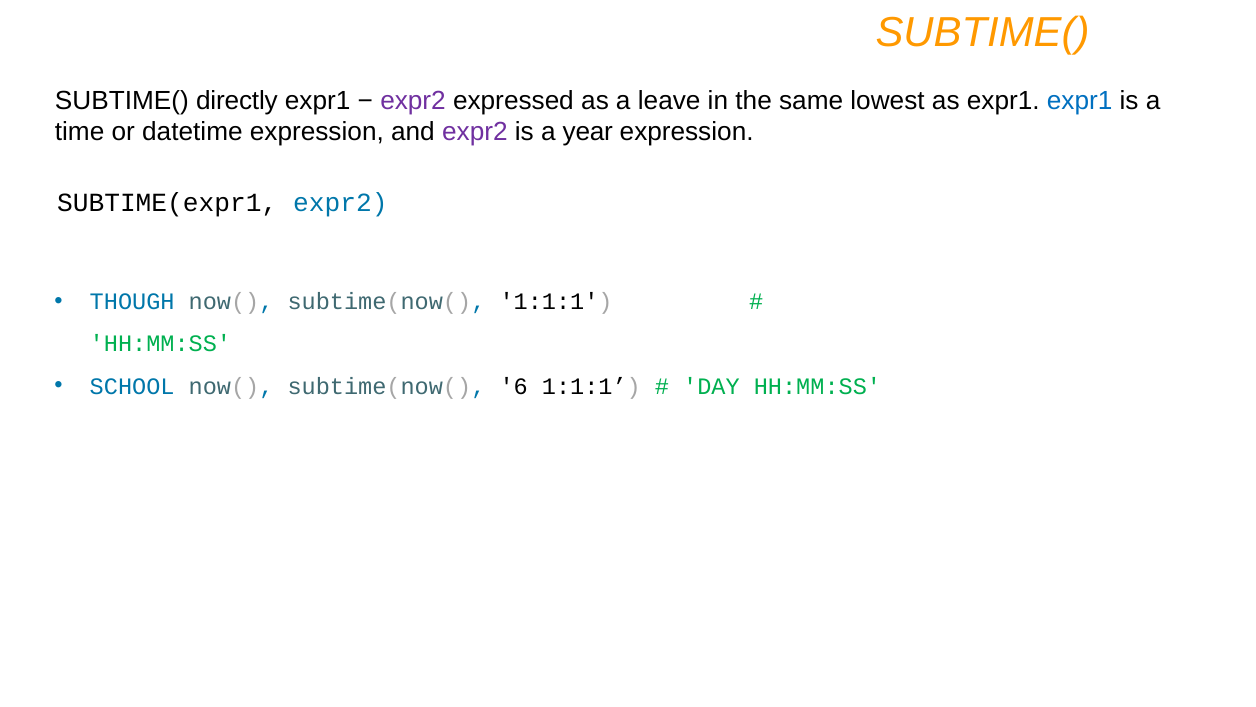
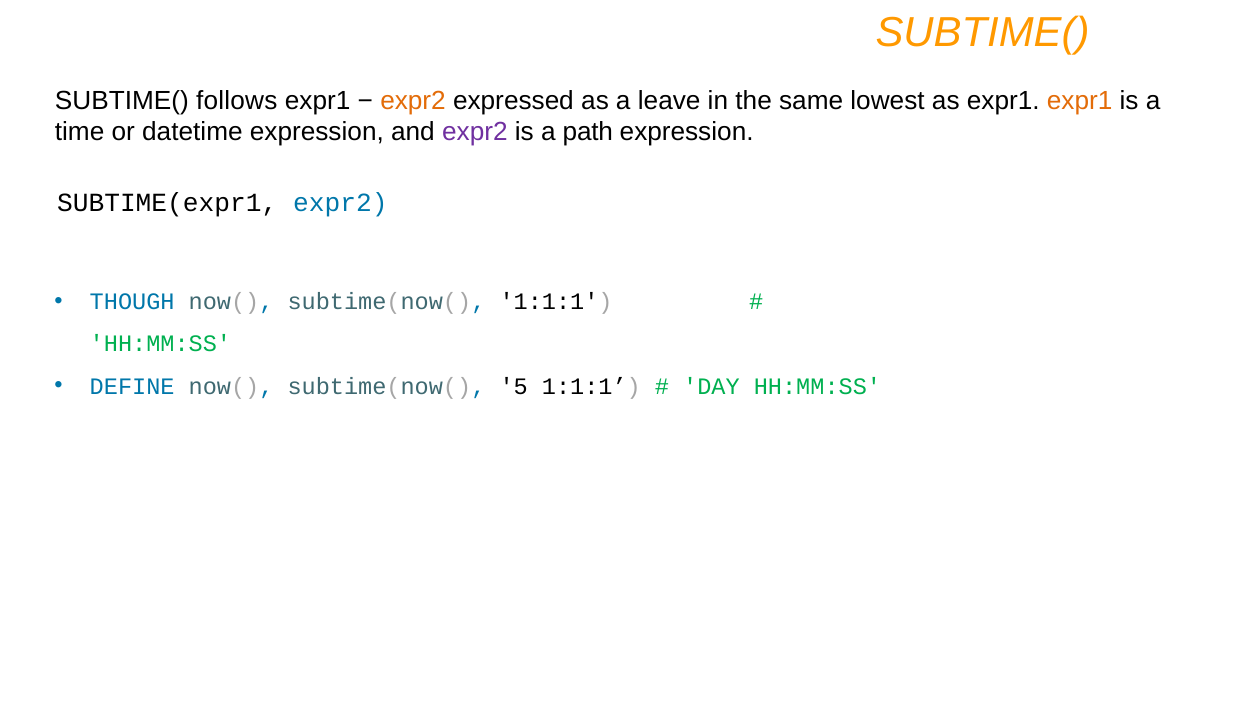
directly: directly -> follows
expr2 at (413, 100) colour: purple -> orange
expr1 at (1080, 100) colour: blue -> orange
year: year -> path
SCHOOL: SCHOOL -> DEFINE
6: 6 -> 5
